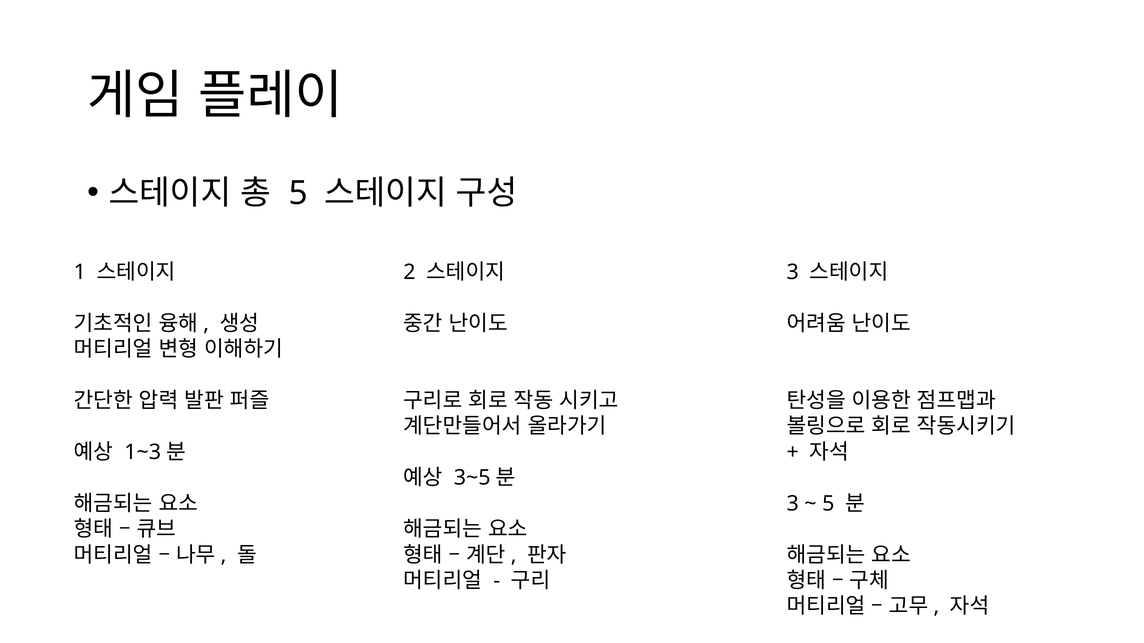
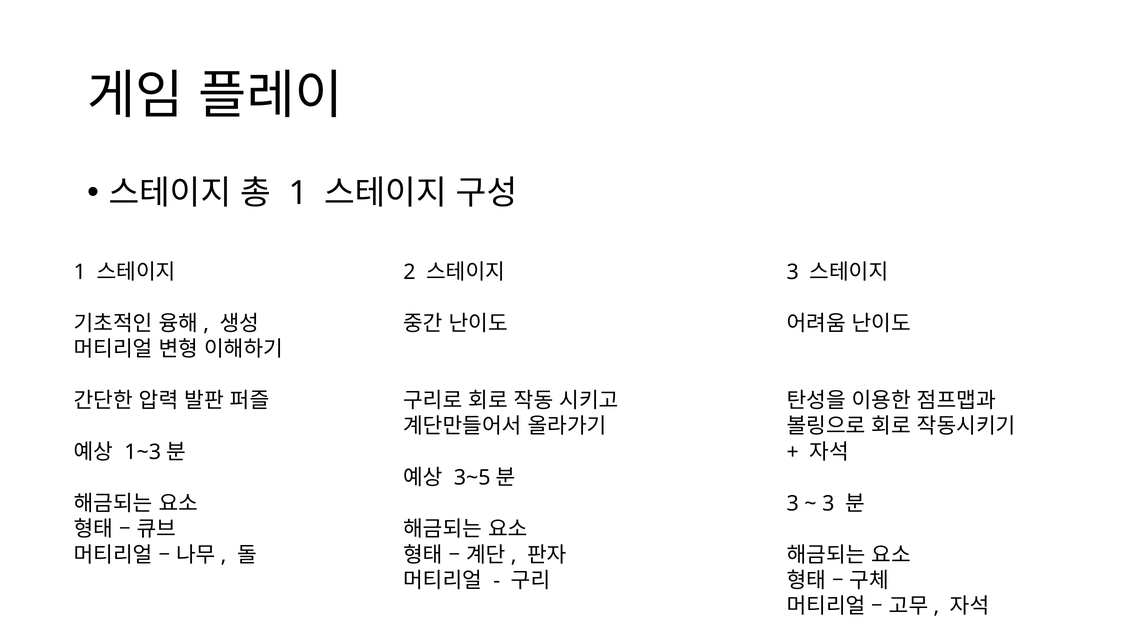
5 at (298, 193): 5 -> 1
5 at (828, 504): 5 -> 3
